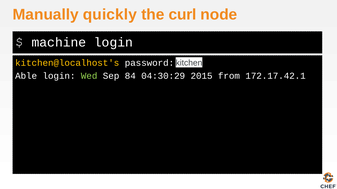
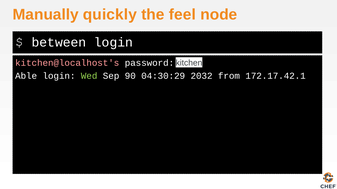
curl: curl -> feel
machine: machine -> between
kitchen@localhost's colour: yellow -> pink
84: 84 -> 90
2015: 2015 -> 2032
